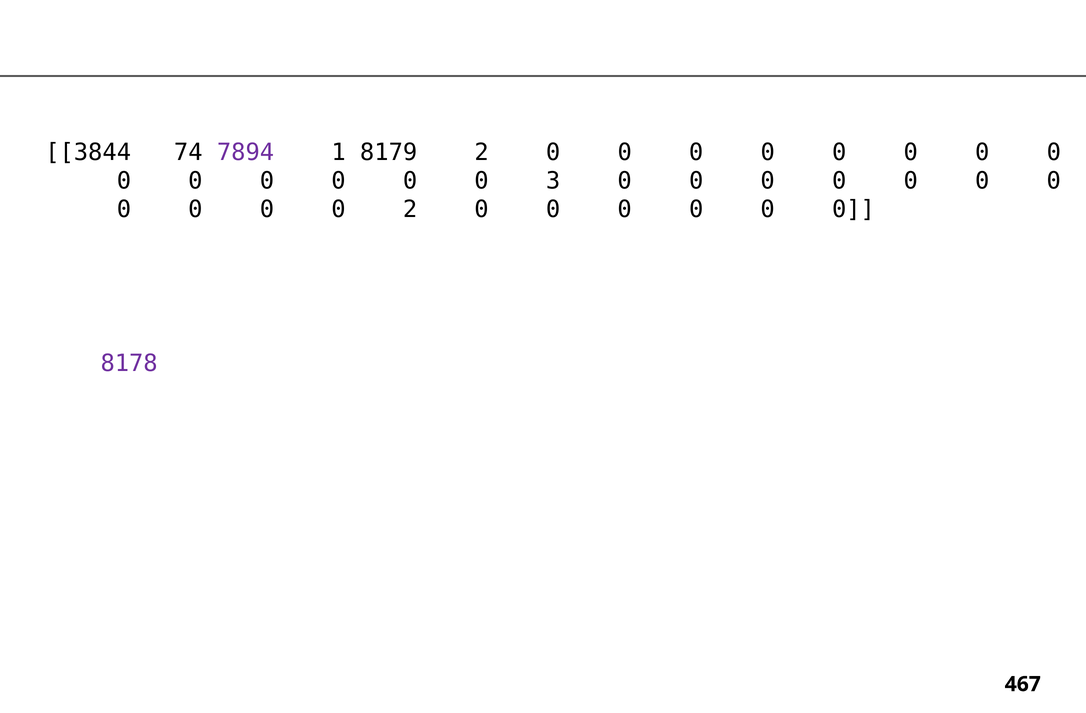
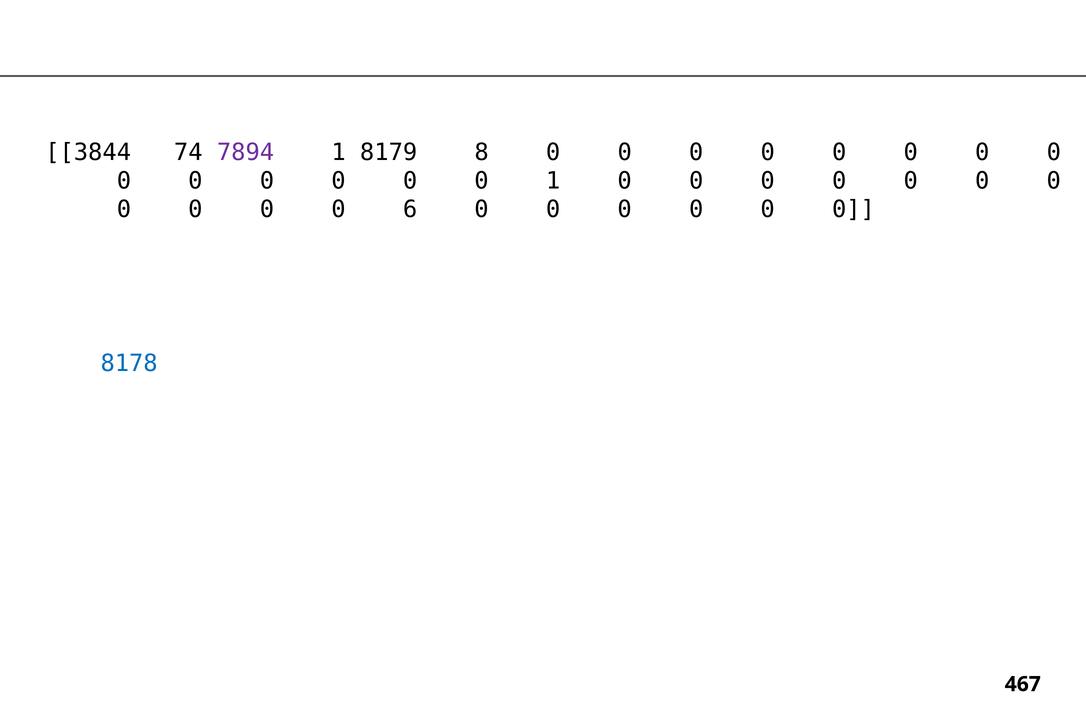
8179 2: 2 -> 8
0 3: 3 -> 1
0 2: 2 -> 6
8178 colour: purple -> blue
